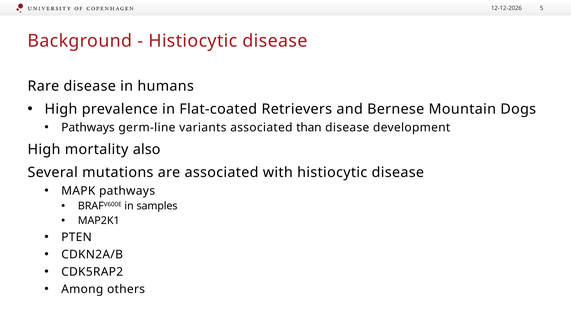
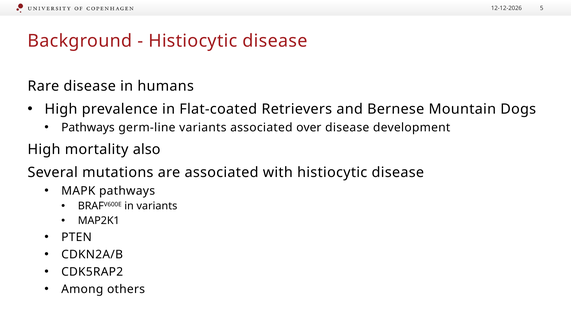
than: than -> over
in samples: samples -> variants
